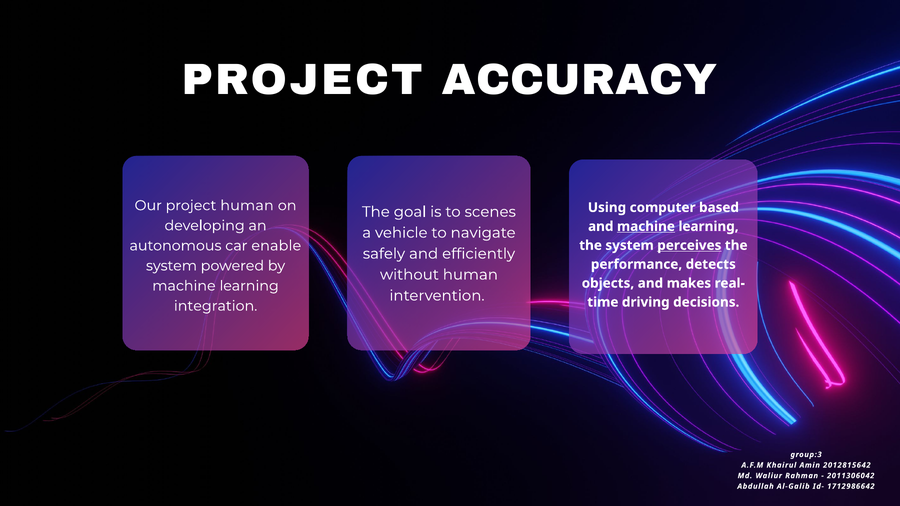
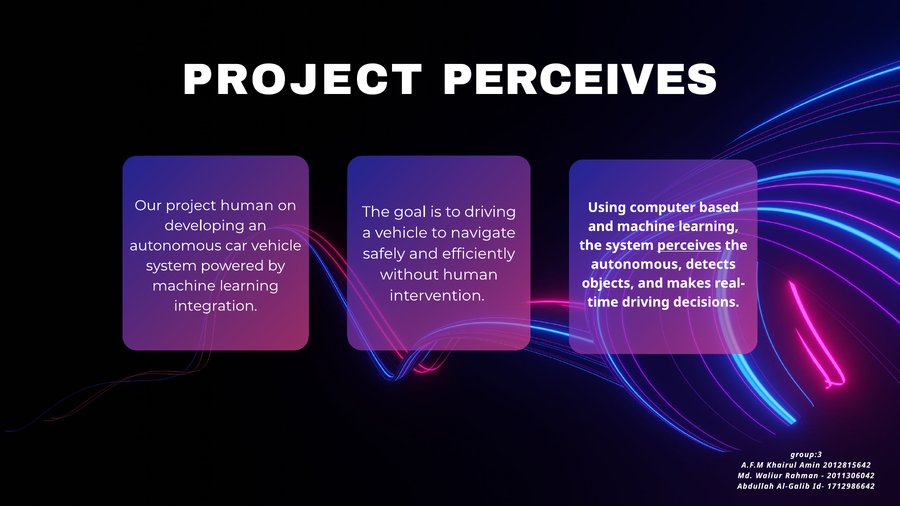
PROJECT ACCURACY: ACCURACY -> PERCEIVES
to scenes: scenes -> driving
machine at (646, 227) underline: present -> none
car enable: enable -> vehicle
performance at (637, 264): performance -> autonomous
